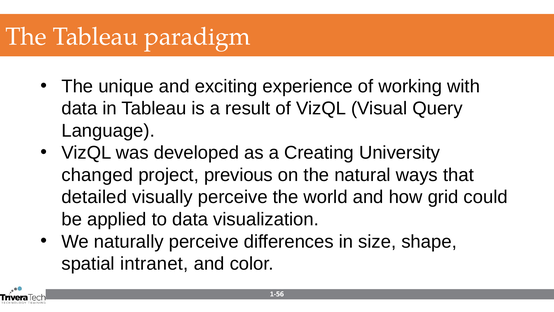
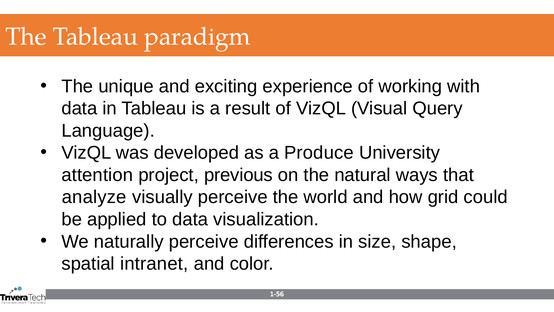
Creating: Creating -> Produce
changed: changed -> attention
detailed: detailed -> analyze
